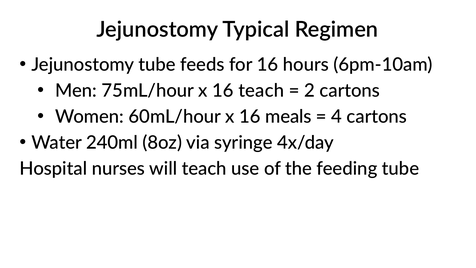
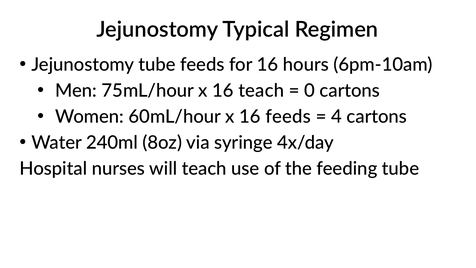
2: 2 -> 0
16 meals: meals -> feeds
